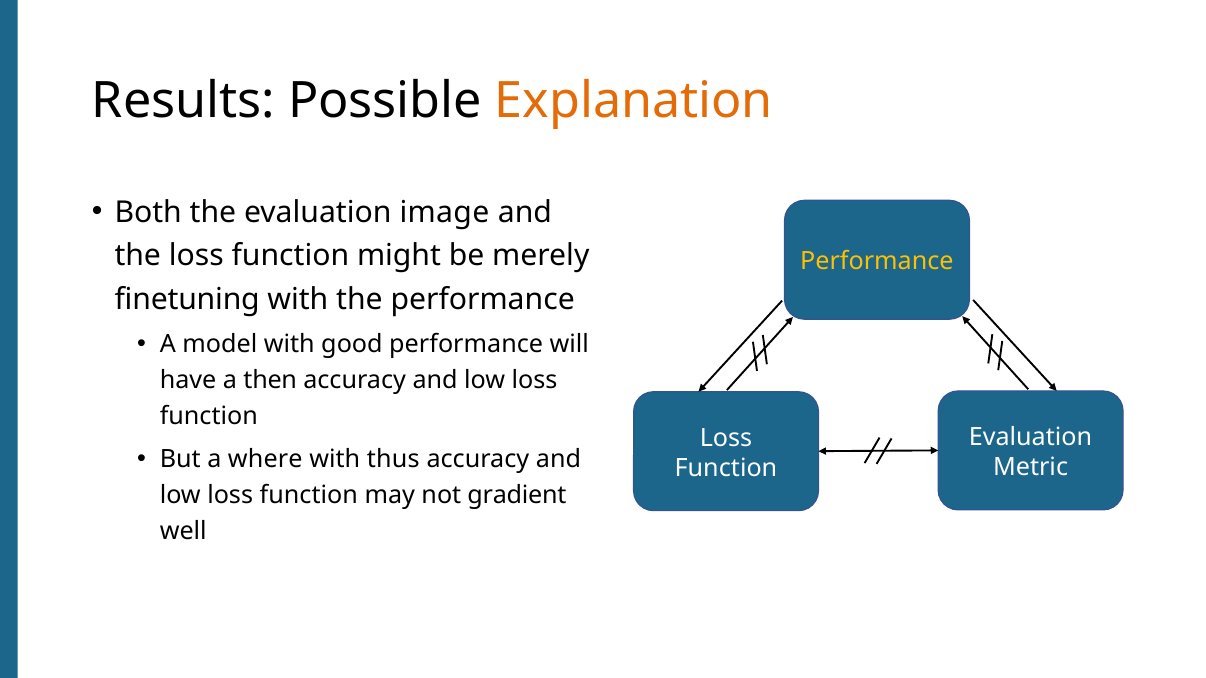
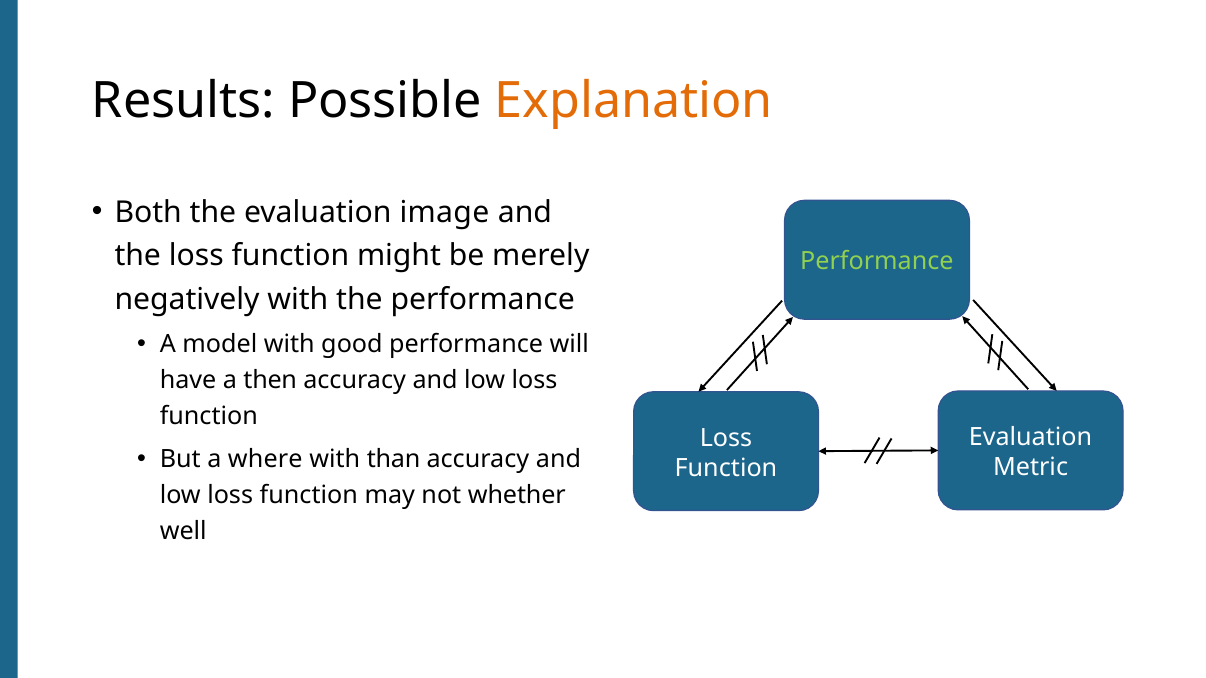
Performance at (877, 262) colour: yellow -> light green
finetuning: finetuning -> negatively
thus: thus -> than
gradient: gradient -> whether
